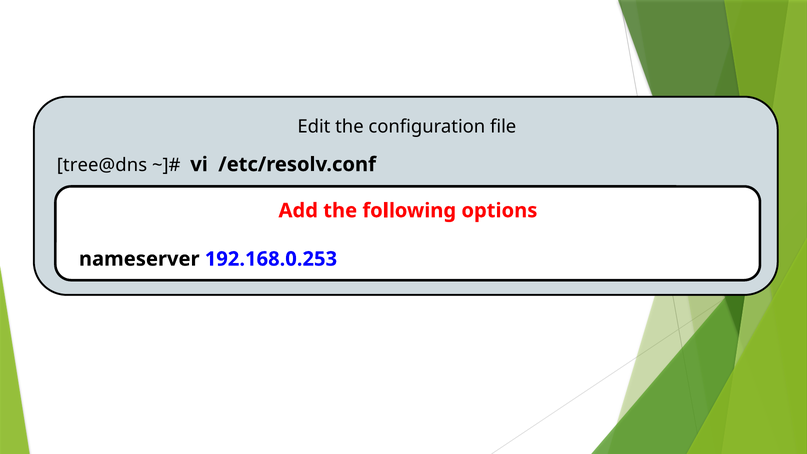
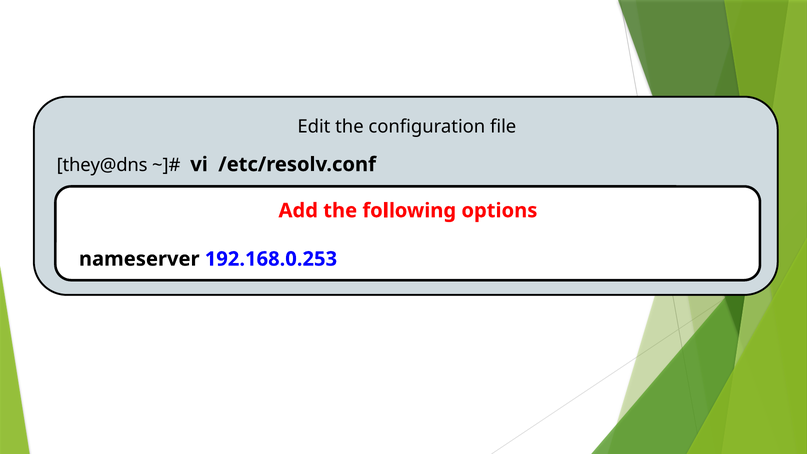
tree@dns: tree@dns -> they@dns
